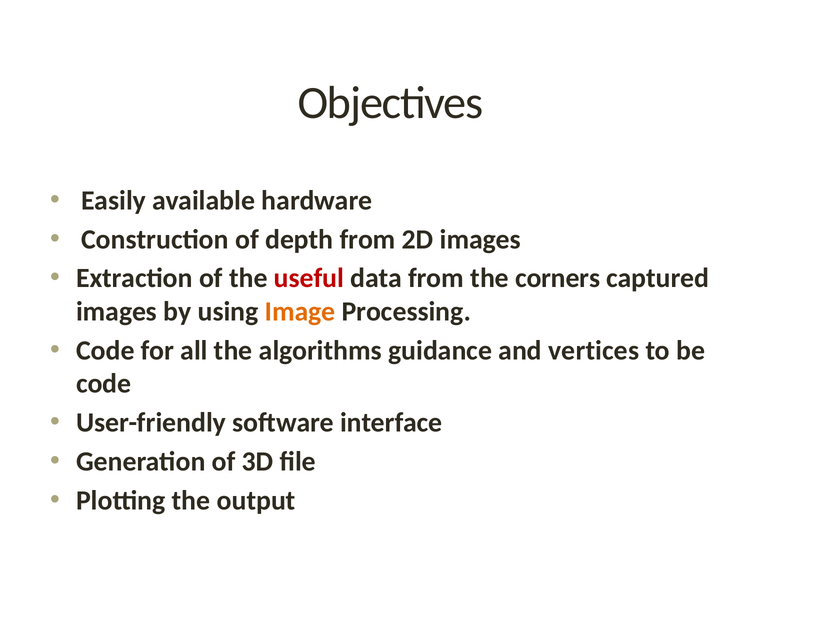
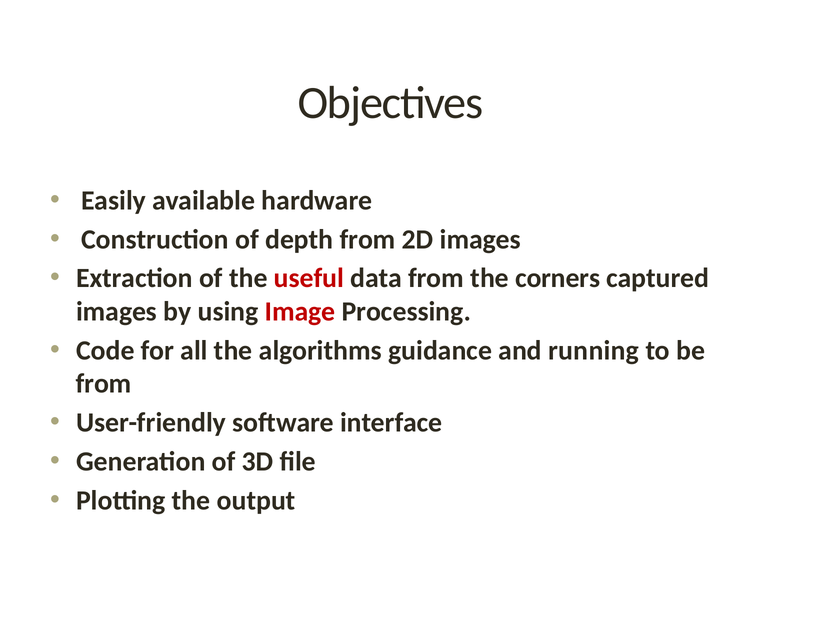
Image colour: orange -> red
vertices: vertices -> running
code at (104, 384): code -> from
